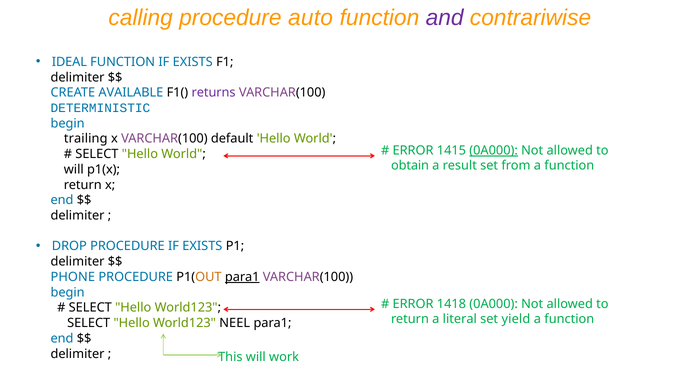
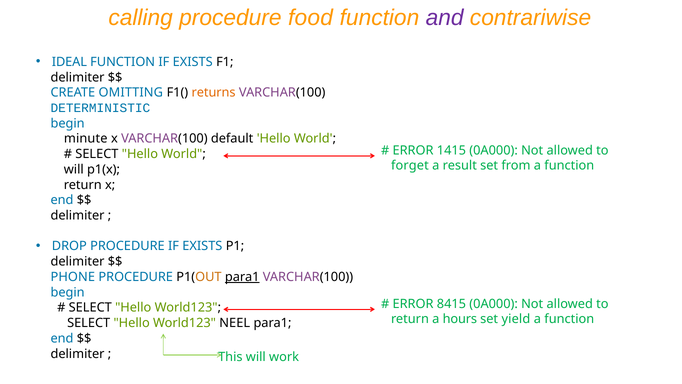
auto: auto -> food
AVAILABLE: AVAILABLE -> OMITTING
returns colour: purple -> orange
trailing: trailing -> minute
0A000 at (494, 150) underline: present -> none
obtain: obtain -> forget
1418: 1418 -> 8415
literal: literal -> hours
